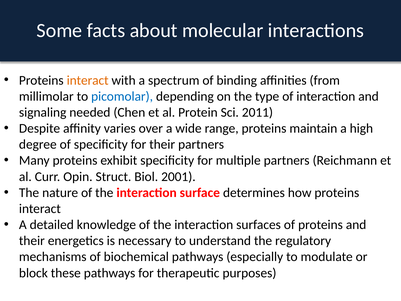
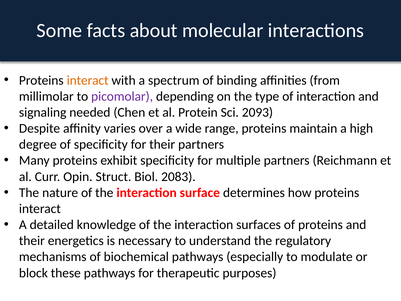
picomolar colour: blue -> purple
2011: 2011 -> 2093
2001: 2001 -> 2083
